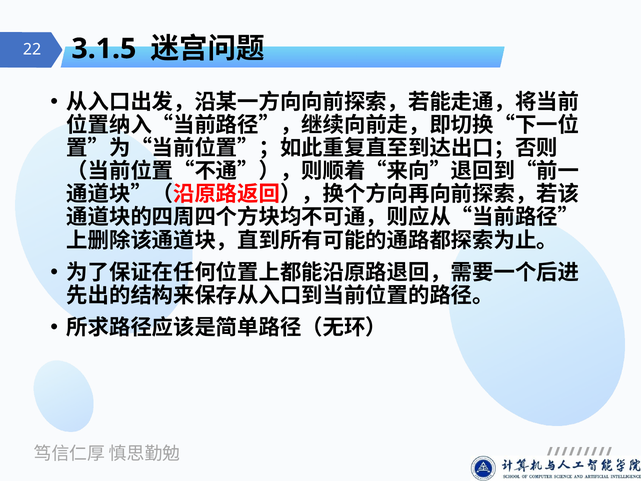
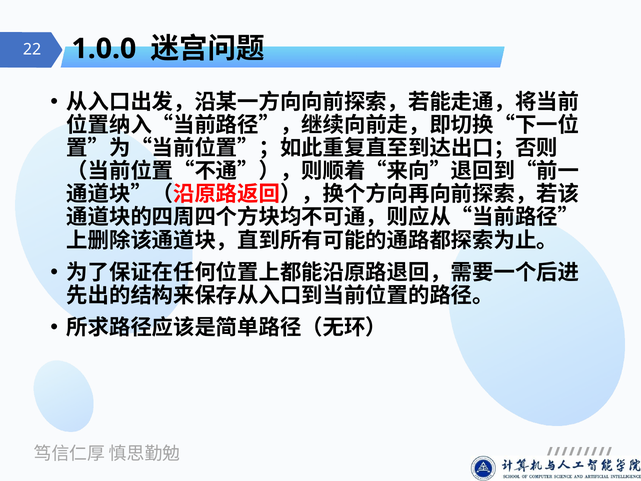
3.1.5: 3.1.5 -> 1.0.0
